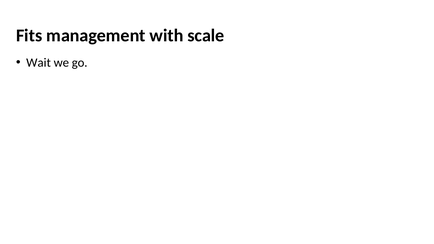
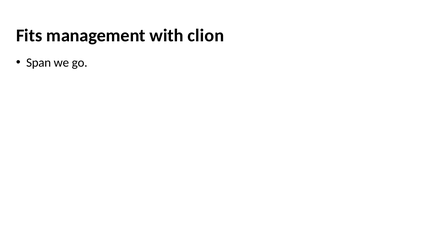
scale: scale -> clion
Wait: Wait -> Span
